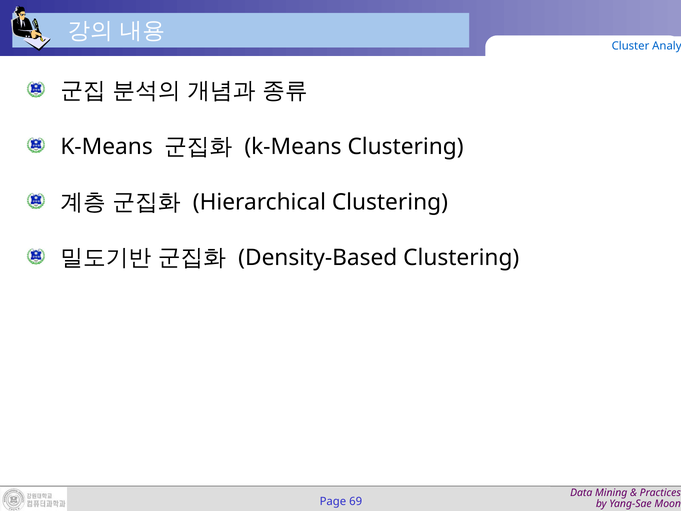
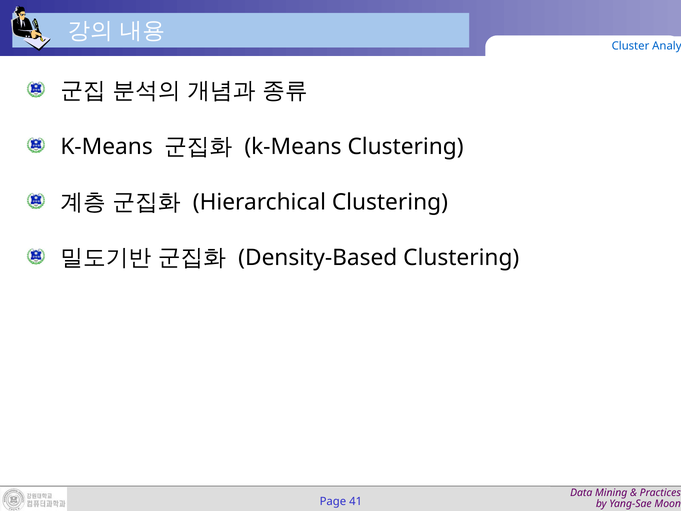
69: 69 -> 41
